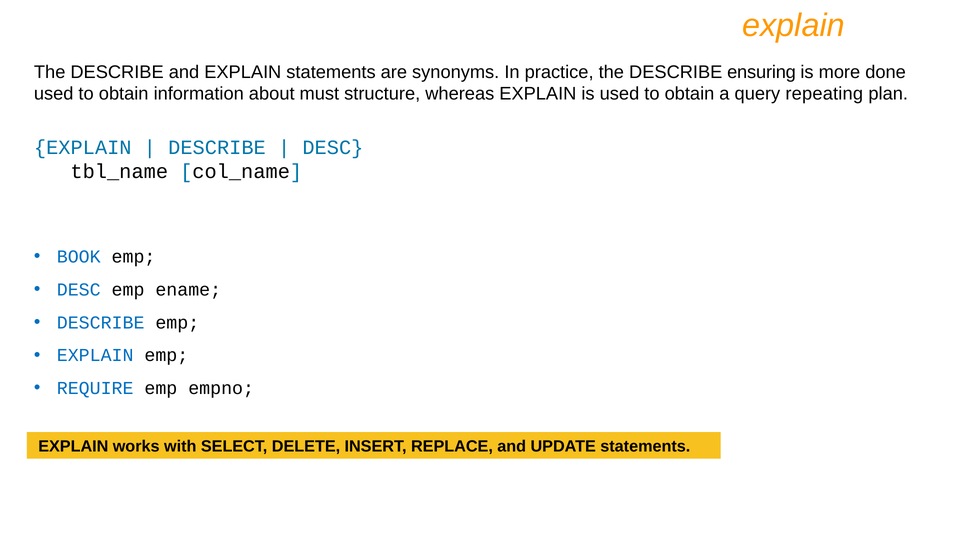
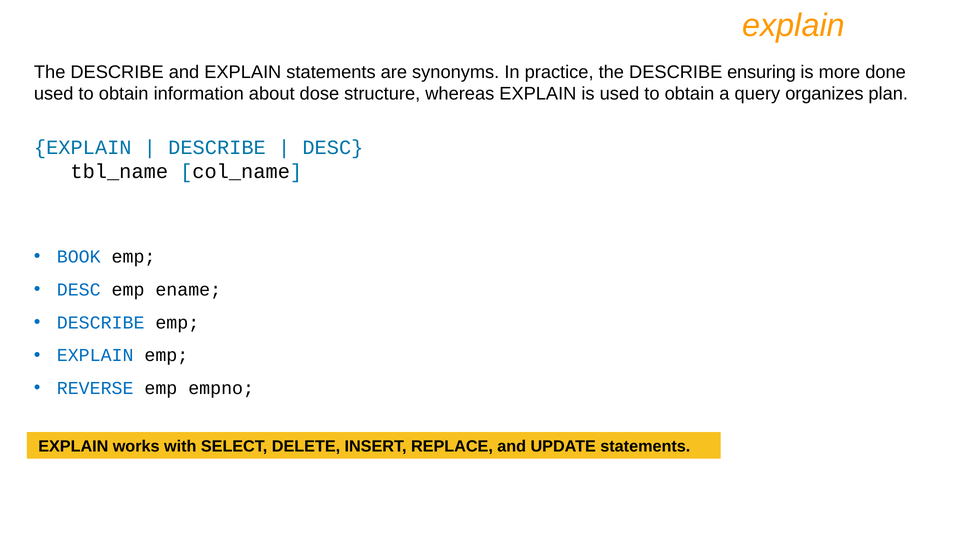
must: must -> dose
repeating: repeating -> organizes
REQUIRE: REQUIRE -> REVERSE
